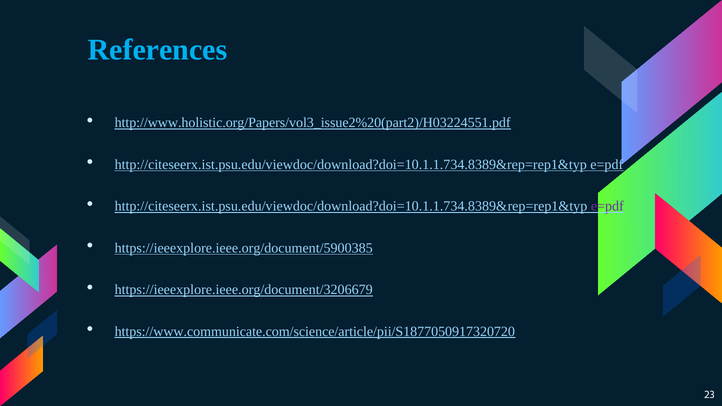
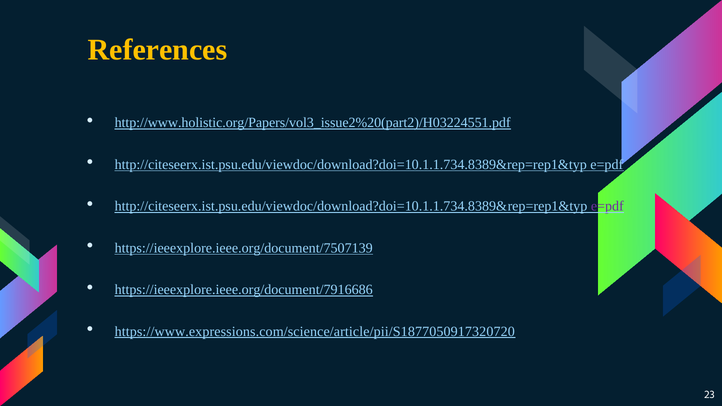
References colour: light blue -> yellow
https://ieeexplore.ieee.org/document/5900385: https://ieeexplore.ieee.org/document/5900385 -> https://ieeexplore.ieee.org/document/7507139
https://ieeexplore.ieee.org/document/3206679: https://ieeexplore.ieee.org/document/3206679 -> https://ieeexplore.ieee.org/document/7916686
https://www.communicate.com/science/article/pii/S1877050917320720: https://www.communicate.com/science/article/pii/S1877050917320720 -> https://www.expressions.com/science/article/pii/S1877050917320720
